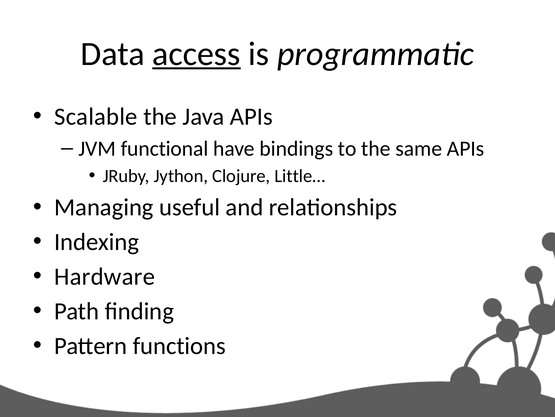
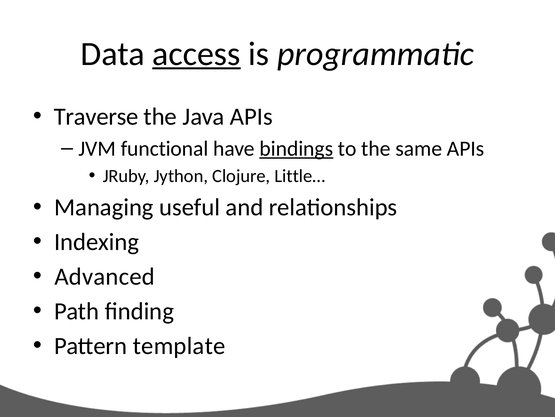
Scalable: Scalable -> Traverse
bindings underline: none -> present
Hardware: Hardware -> Advanced
functions: functions -> template
